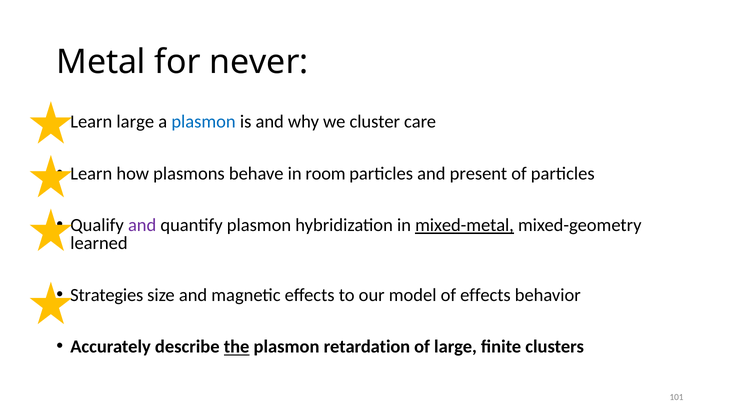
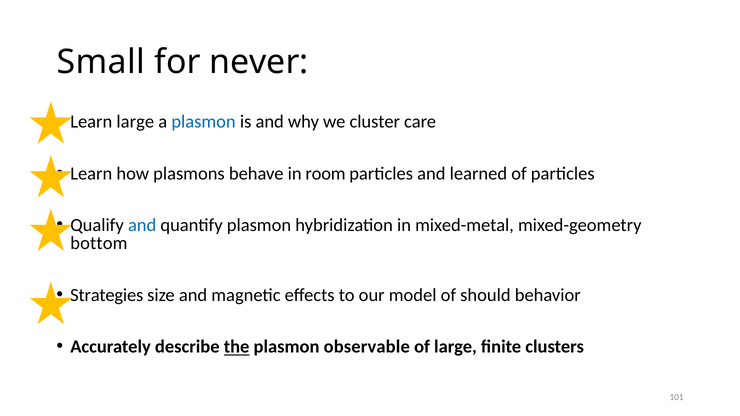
Metal: Metal -> Small
present: present -> learned
and at (142, 225) colour: purple -> blue
mixed-metal underline: present -> none
learned: learned -> bottom
of effects: effects -> should
retardation: retardation -> observable
